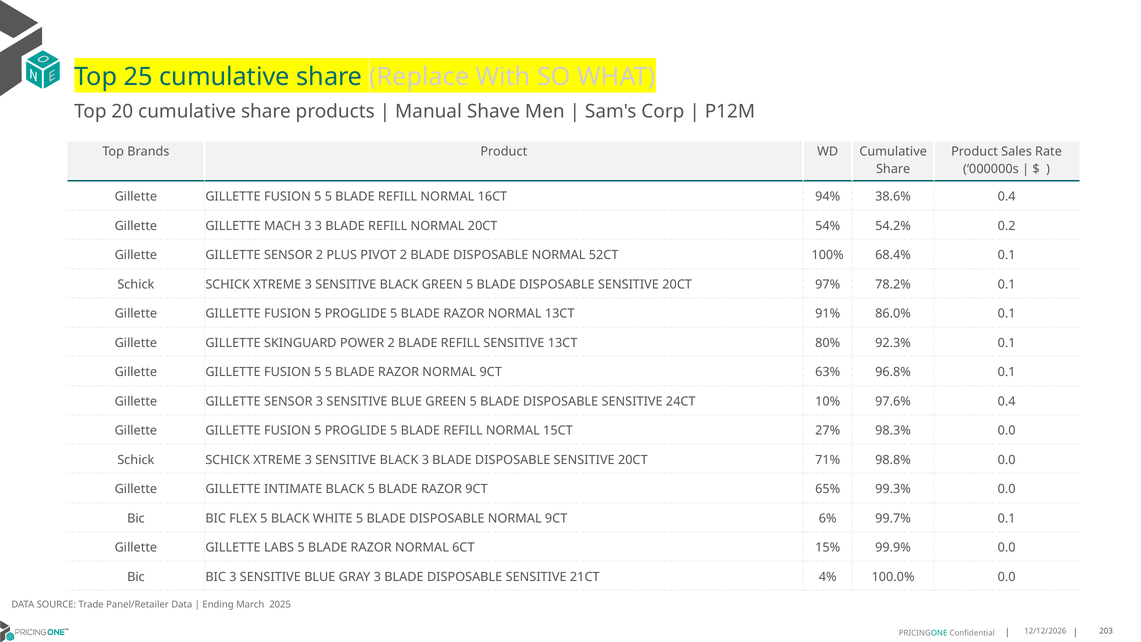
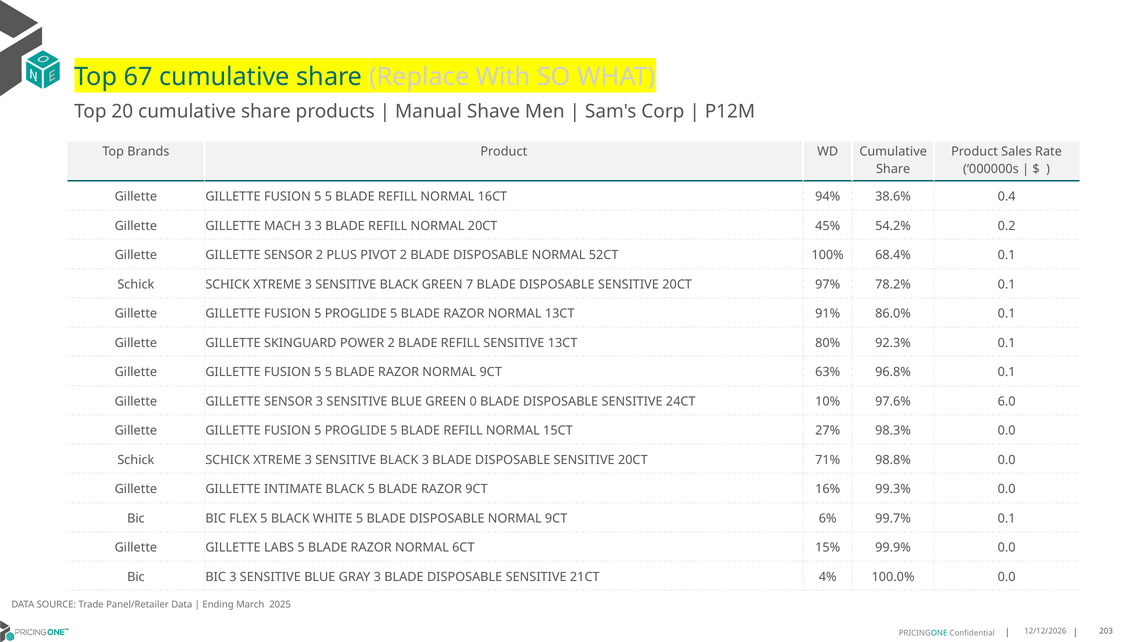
25: 25 -> 67
54%: 54% -> 45%
BLACK GREEN 5: 5 -> 7
BLUE GREEN 5: 5 -> 0
97.6% 0.4: 0.4 -> 6.0
65%: 65% -> 16%
